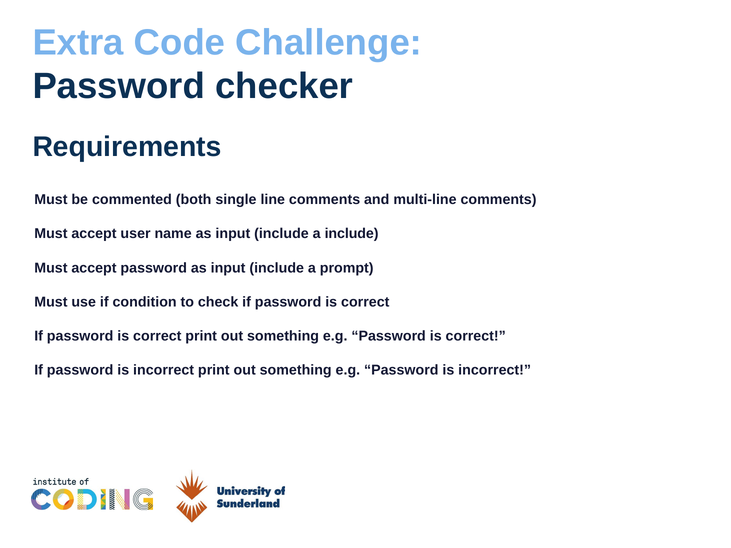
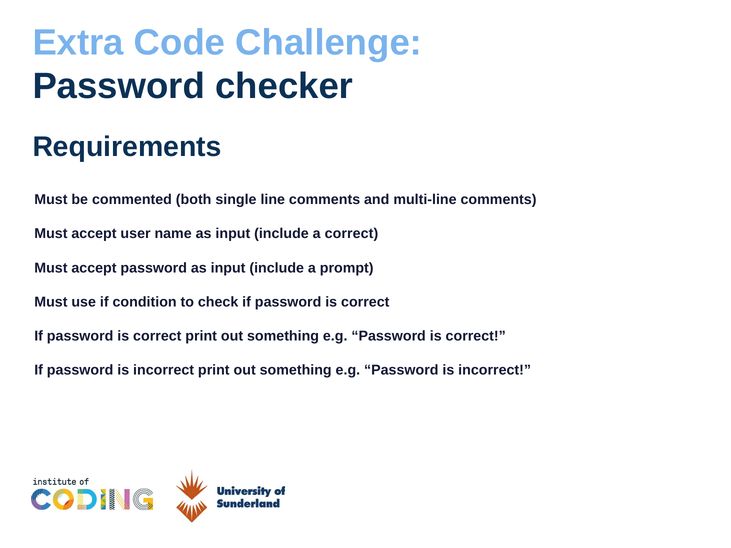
a include: include -> correct
